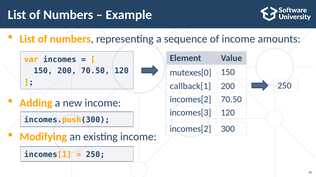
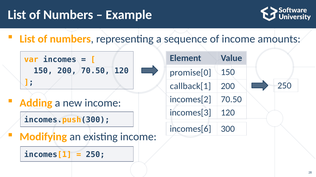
mutexes[0: mutexes[0 -> promise[0
incomes[2 at (190, 130): incomes[2 -> incomes[6
